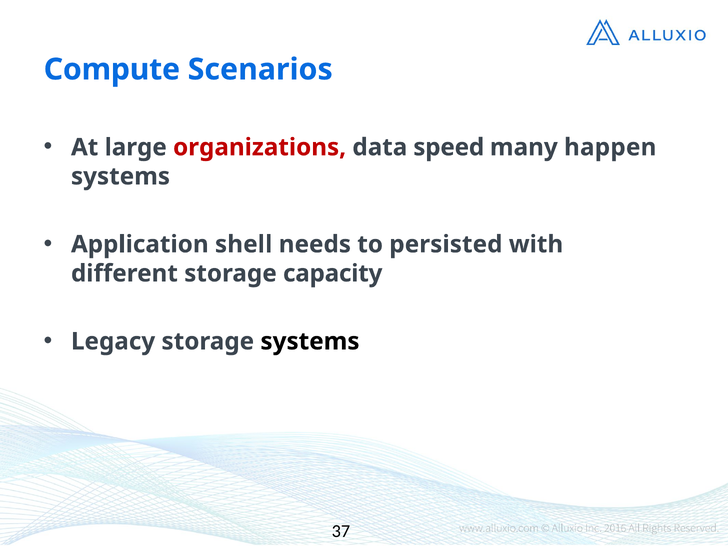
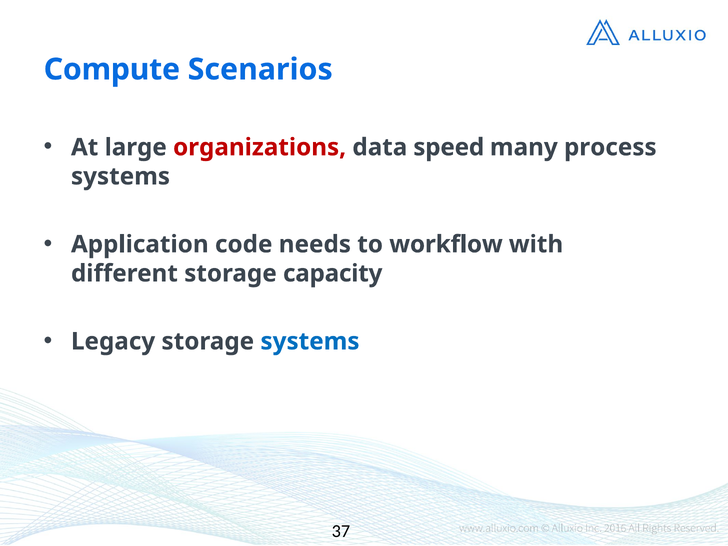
happen: happen -> process
shell: shell -> code
persisted: persisted -> workflow
systems at (310, 341) colour: black -> blue
